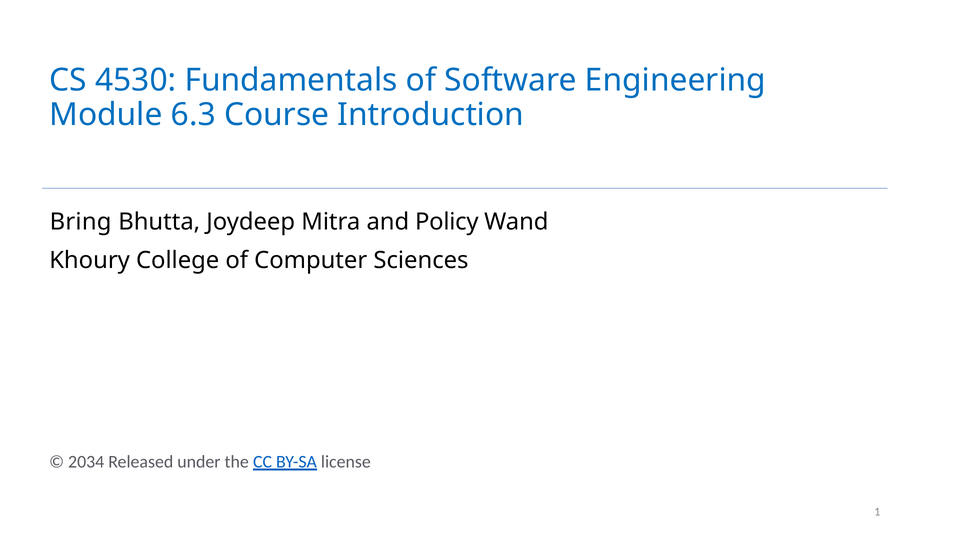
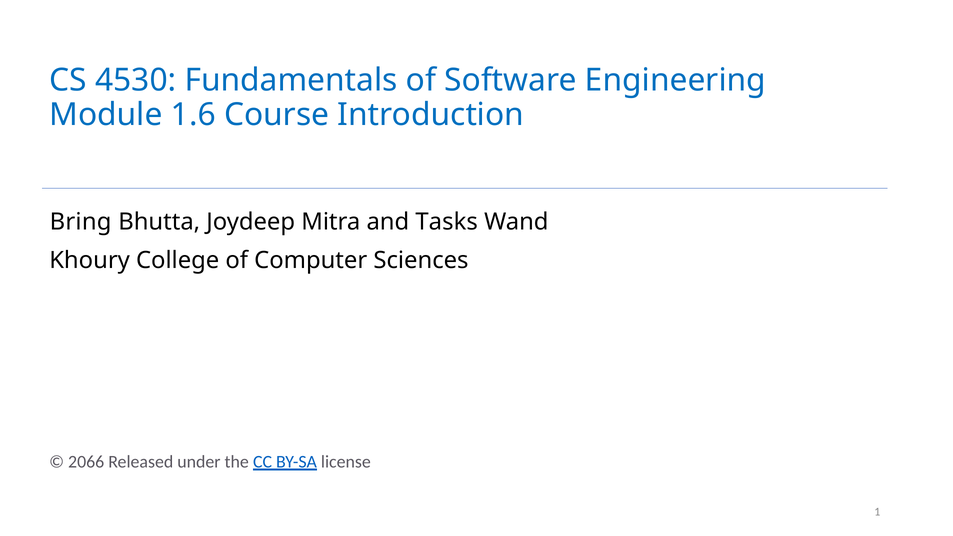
6.3: 6.3 -> 1.6
Policy: Policy -> Tasks
2034: 2034 -> 2066
